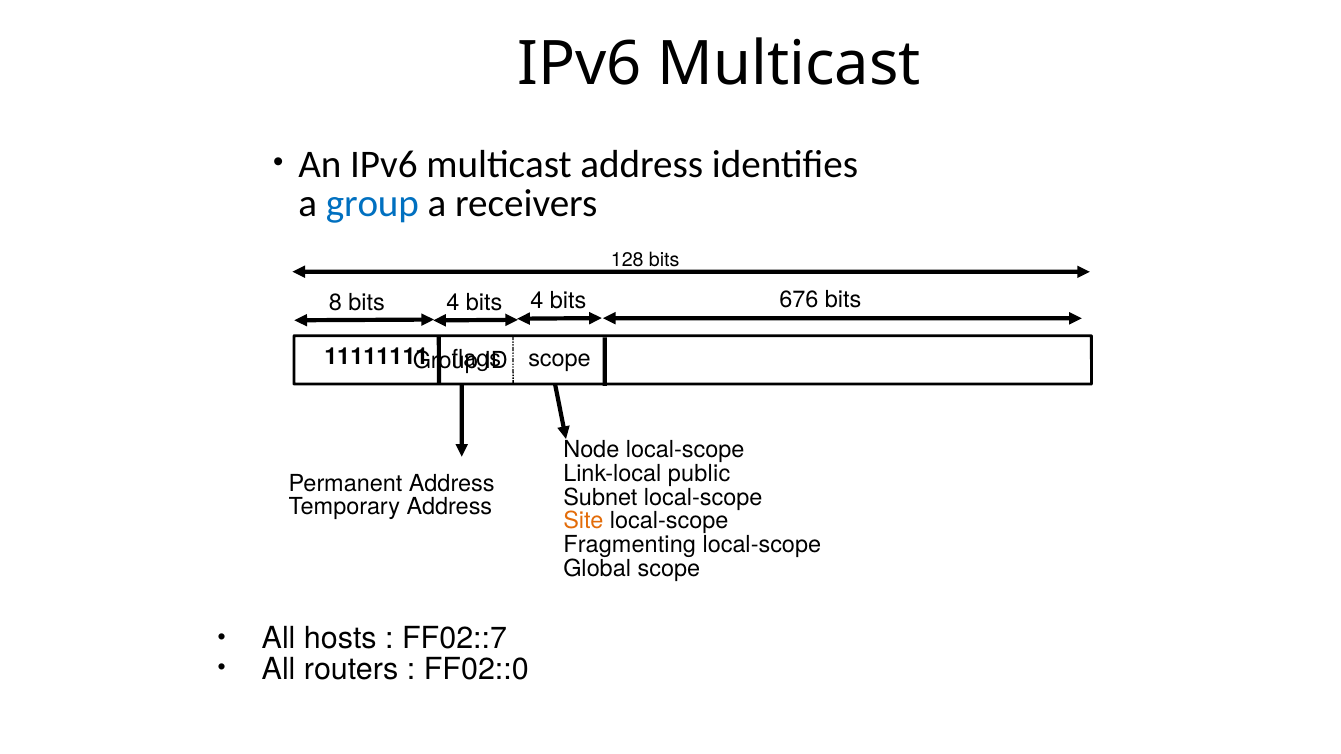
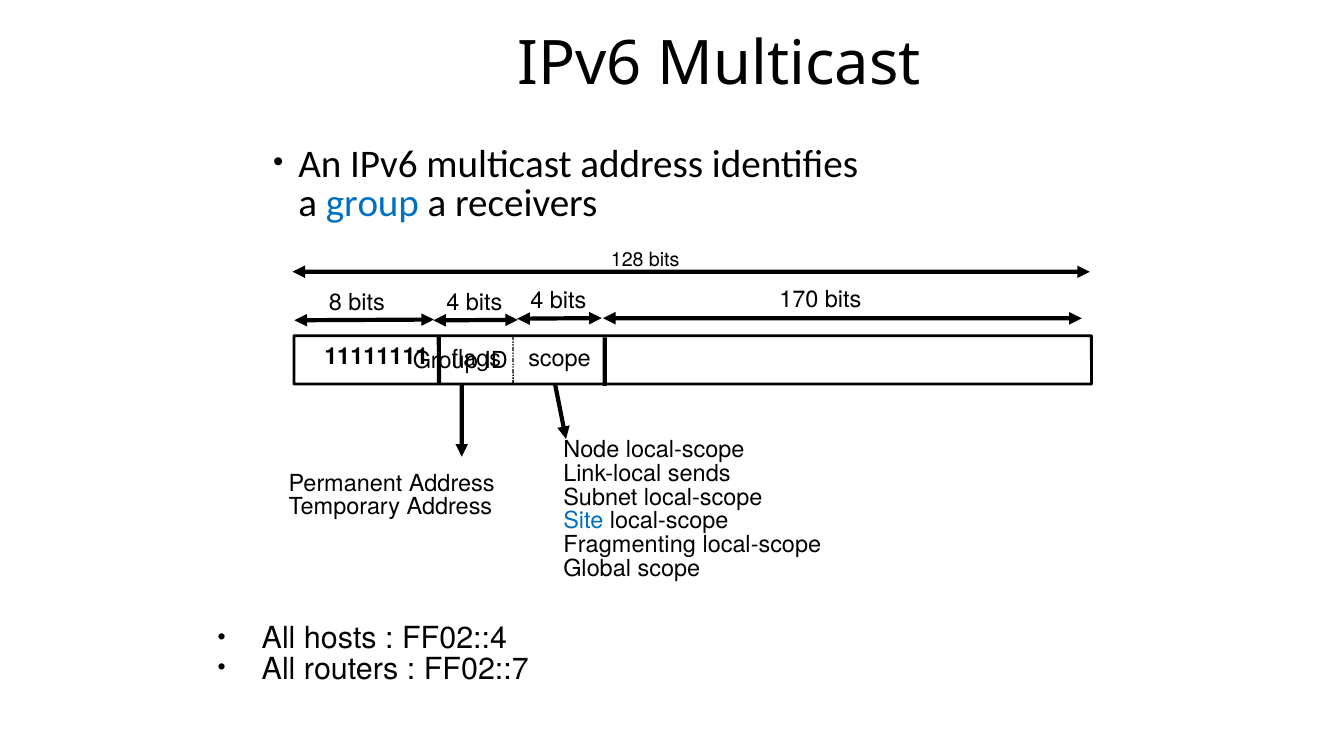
676: 676 -> 170
public: public -> sends
Site colour: orange -> blue
FF02::7: FF02::7 -> FF02::4
FF02::0: FF02::0 -> FF02::7
